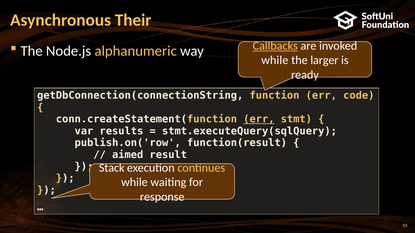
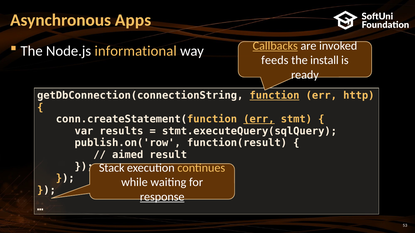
Their: Their -> Apps
alphanumeric: alphanumeric -> informational
while at (275, 60): while -> feeds
larger: larger -> install
function underline: none -> present
code: code -> http
response underline: none -> present
